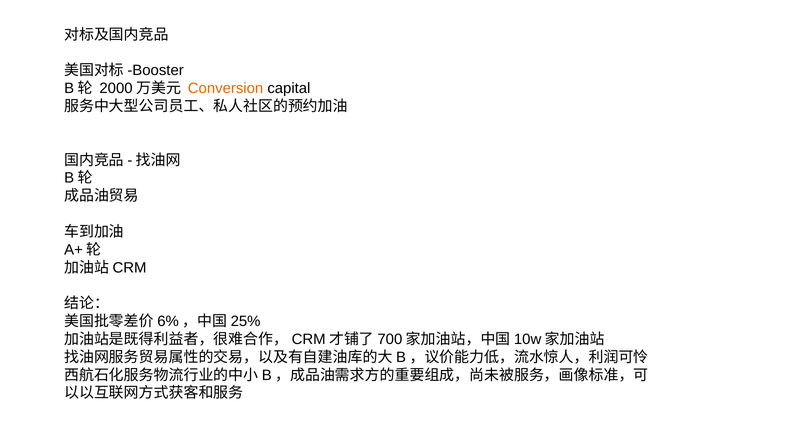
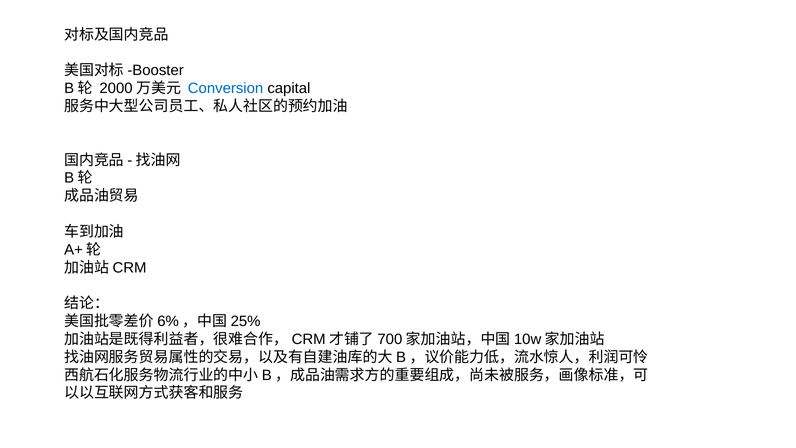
Conversion colour: orange -> blue
